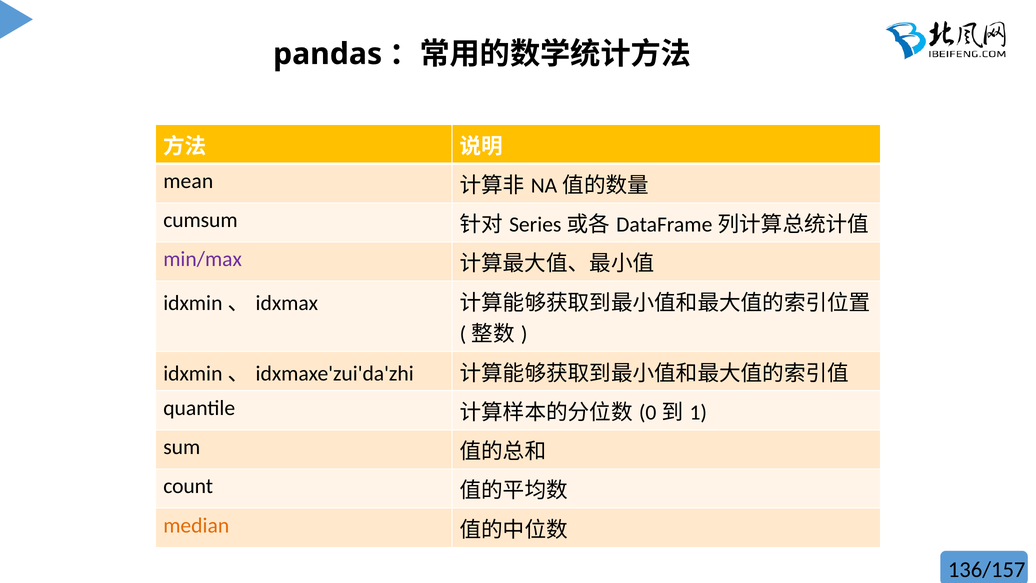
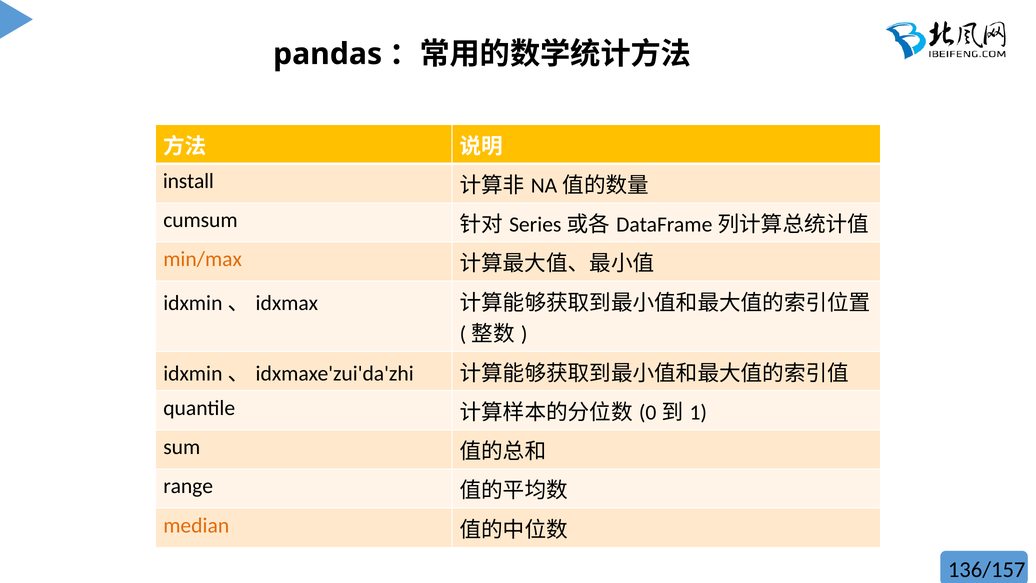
mean: mean -> install
min/max colour: purple -> orange
count: count -> range
